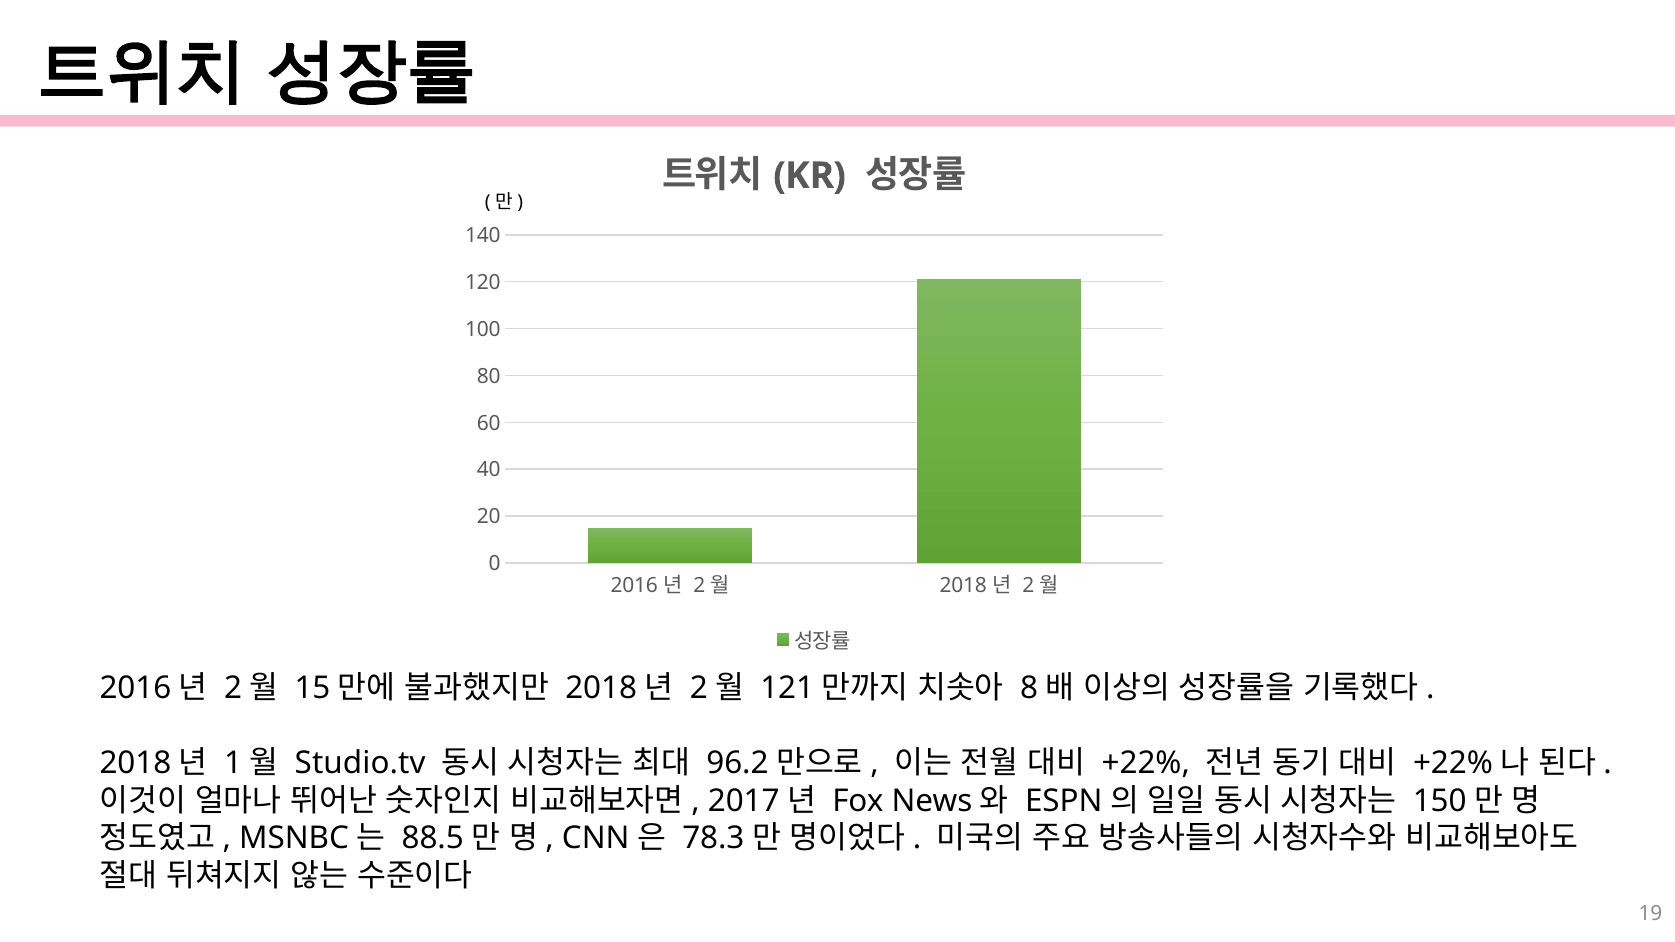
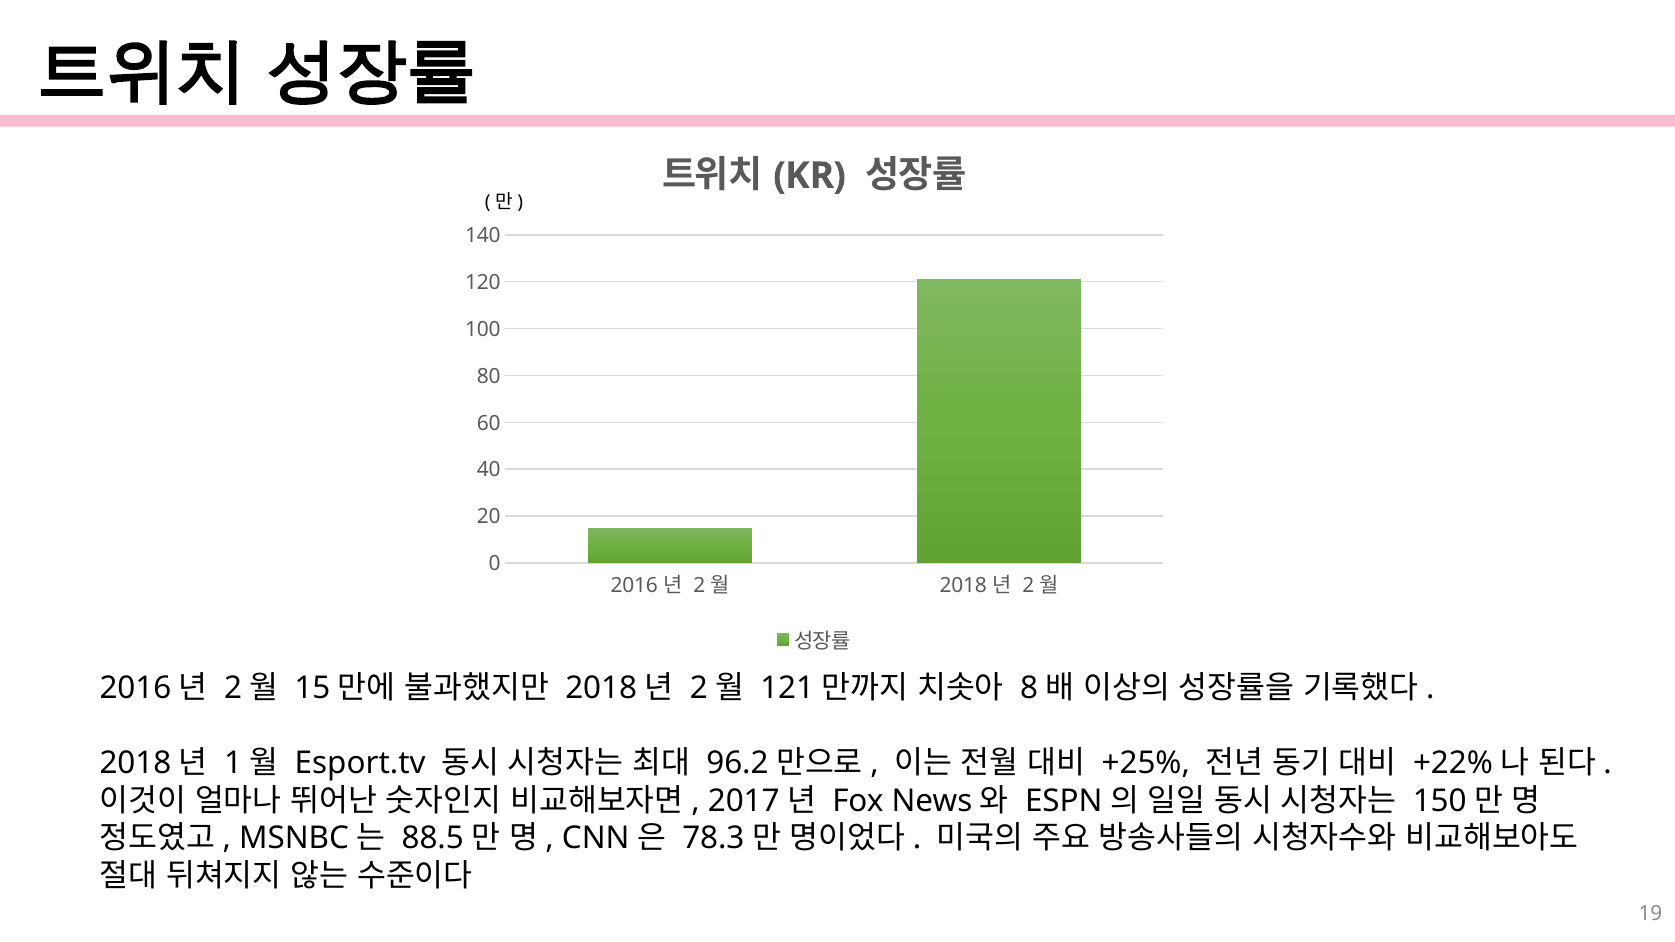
Studio.tv: Studio.tv -> Esport.tv
+22%: +22% -> +25%
